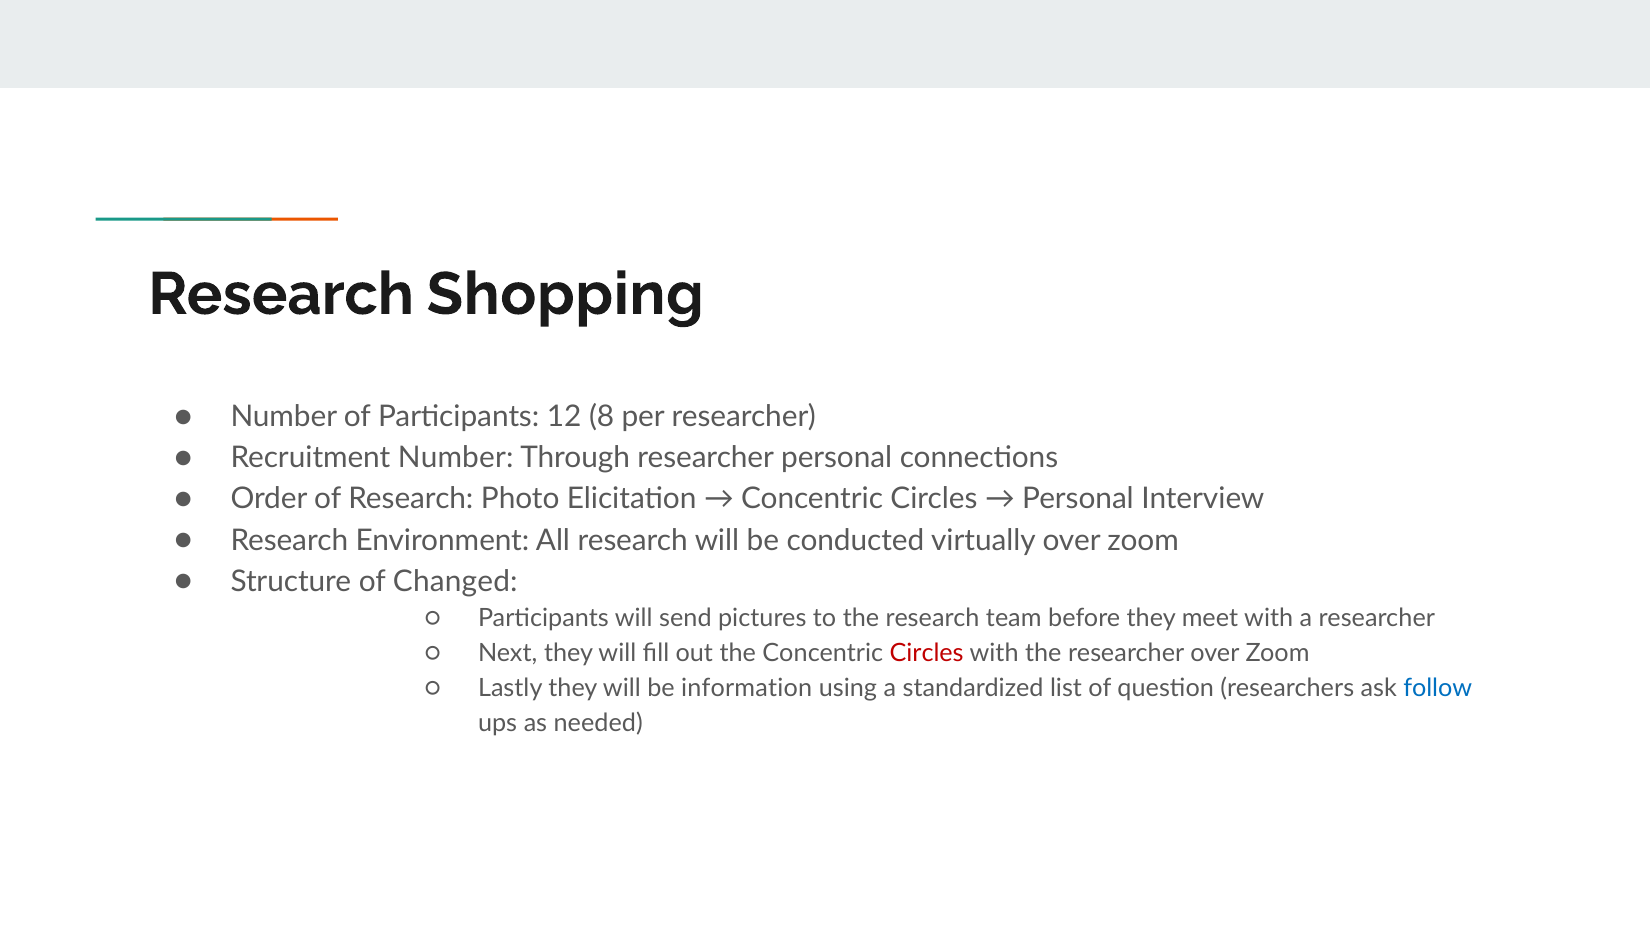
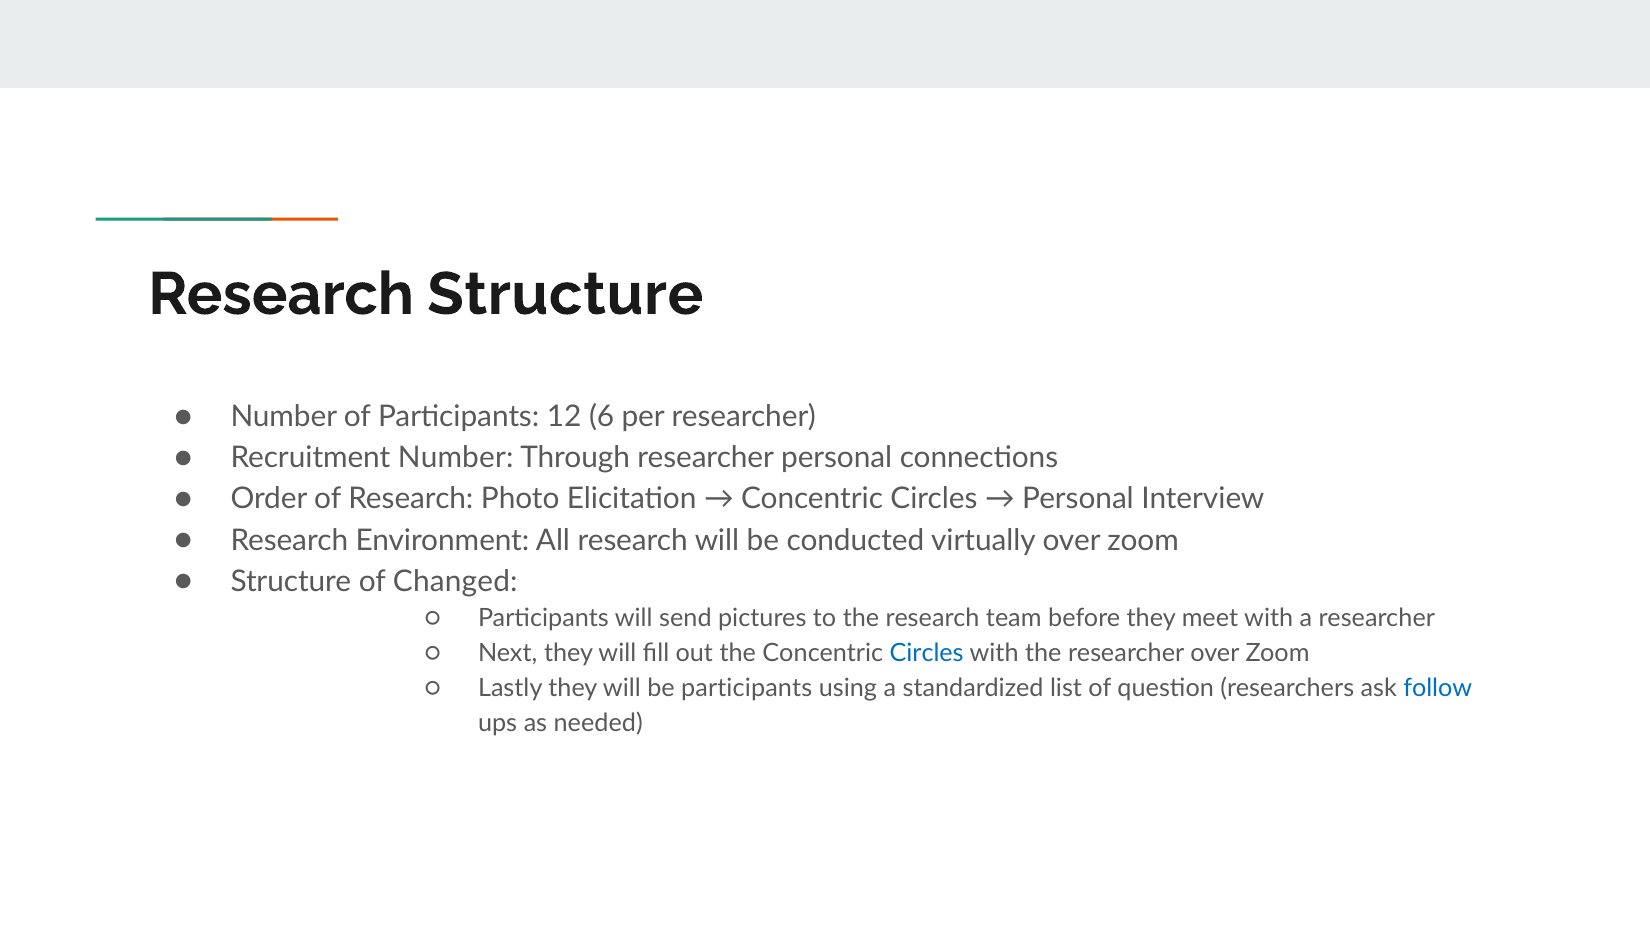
Research Shopping: Shopping -> Structure
8: 8 -> 6
Circles at (927, 653) colour: red -> blue
be information: information -> participants
